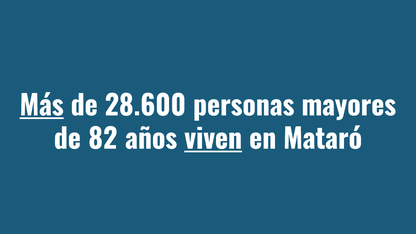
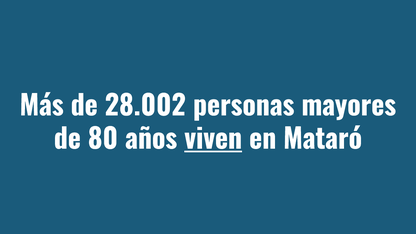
Más underline: present -> none
28.600: 28.600 -> 28.002
82: 82 -> 80
